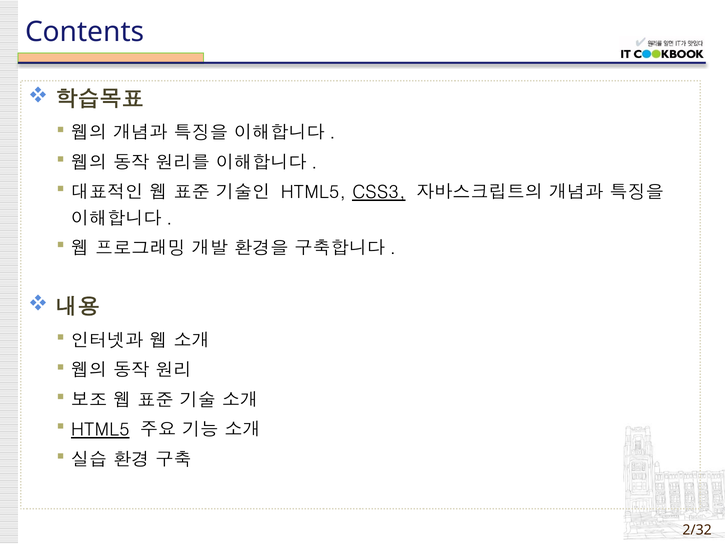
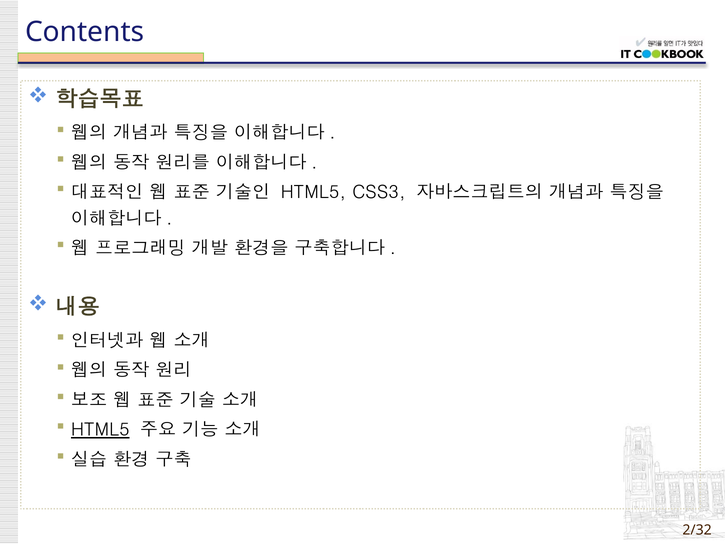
CSS3 underline: present -> none
